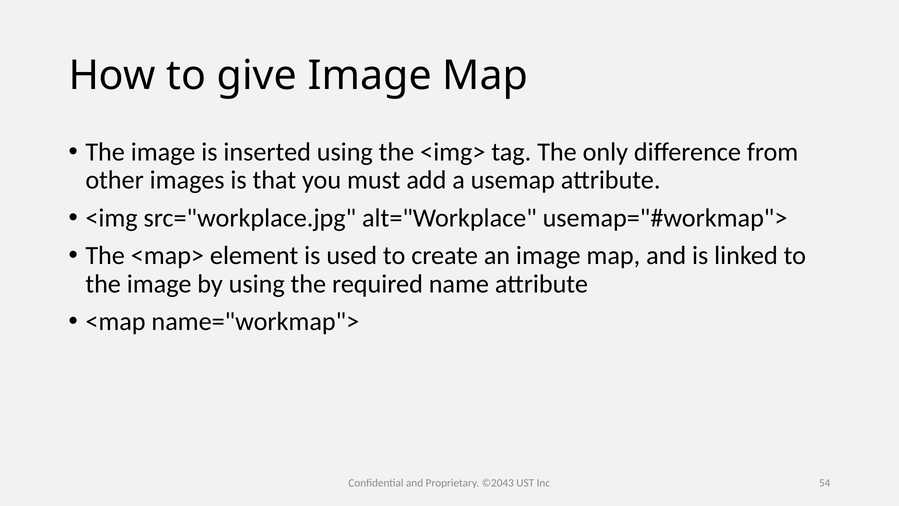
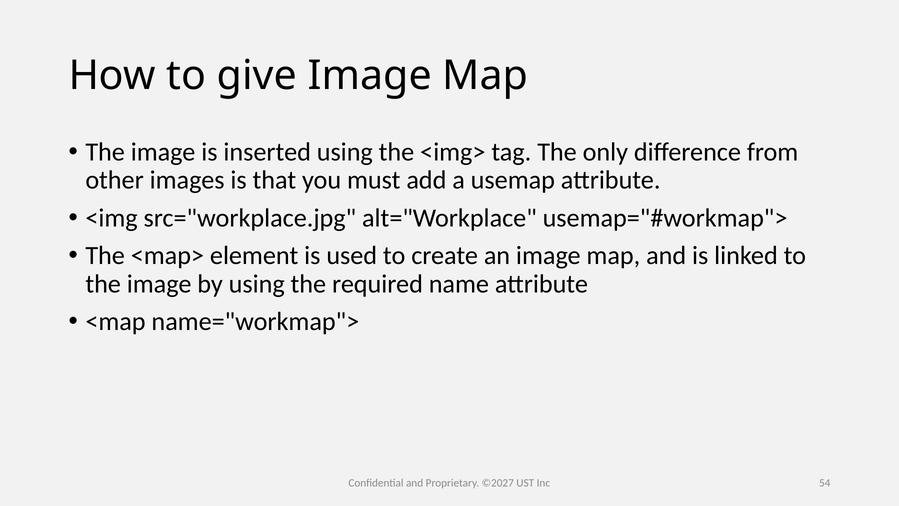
©2043: ©2043 -> ©2027
